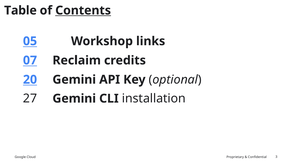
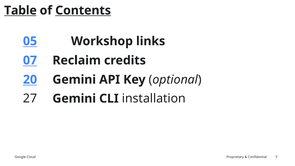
Table underline: none -> present
